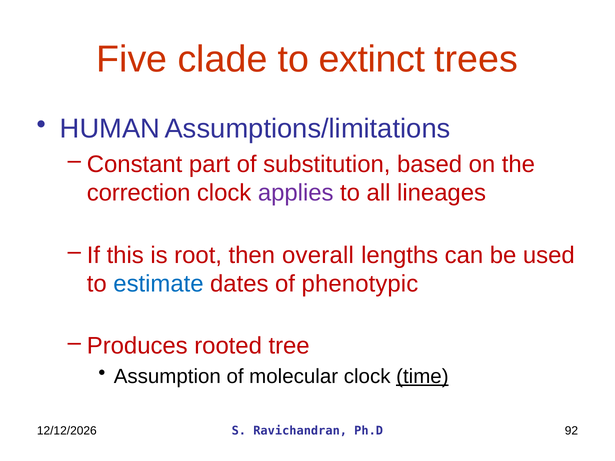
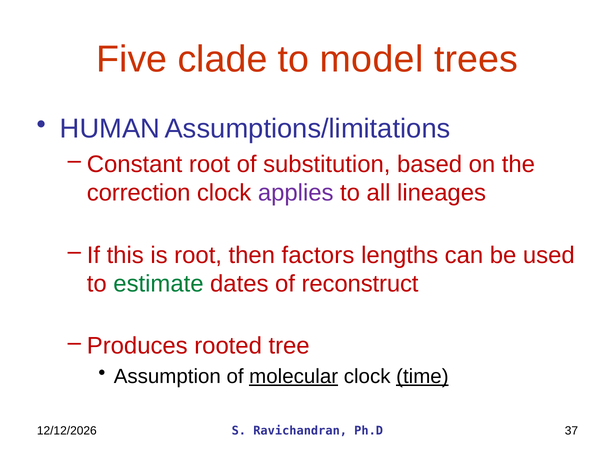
extinct: extinct -> model
Constant part: part -> root
overall: overall -> factors
estimate colour: blue -> green
phenotypic: phenotypic -> reconstruct
molecular underline: none -> present
92: 92 -> 37
